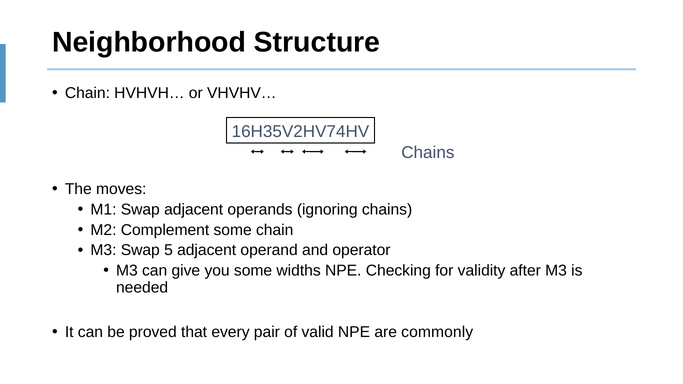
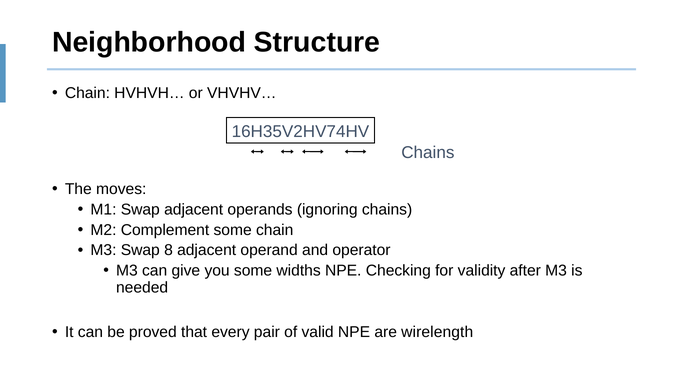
5: 5 -> 8
commonly: commonly -> wirelength
